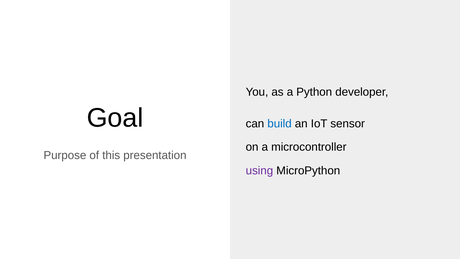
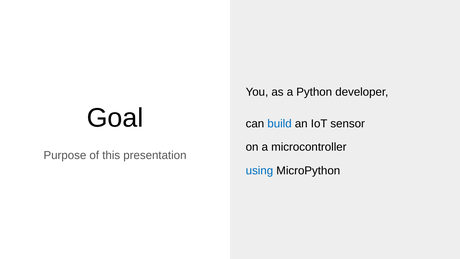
using colour: purple -> blue
